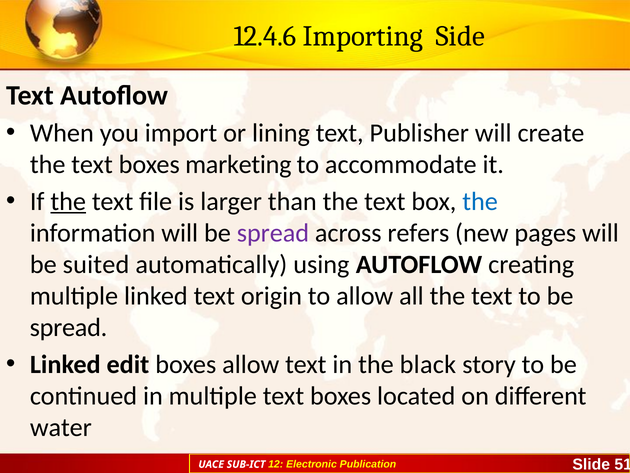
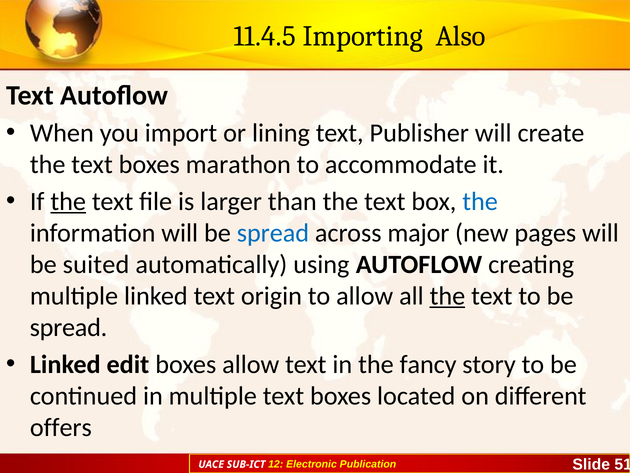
12.4.6: 12.4.6 -> 11.4.5
Side: Side -> Also
marketing: marketing -> marathon
spread at (273, 233) colour: purple -> blue
refers: refers -> major
the at (447, 296) underline: none -> present
black: black -> fancy
water: water -> offers
